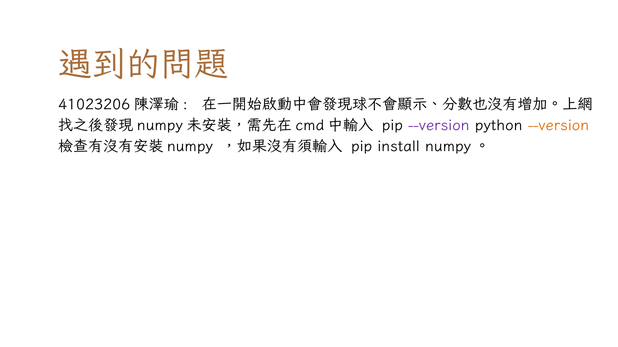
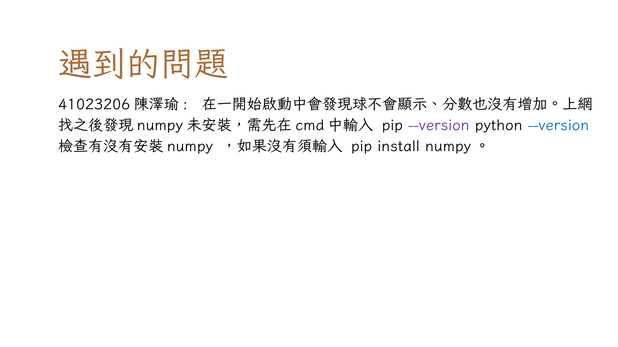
--version at (558, 125) colour: orange -> blue
